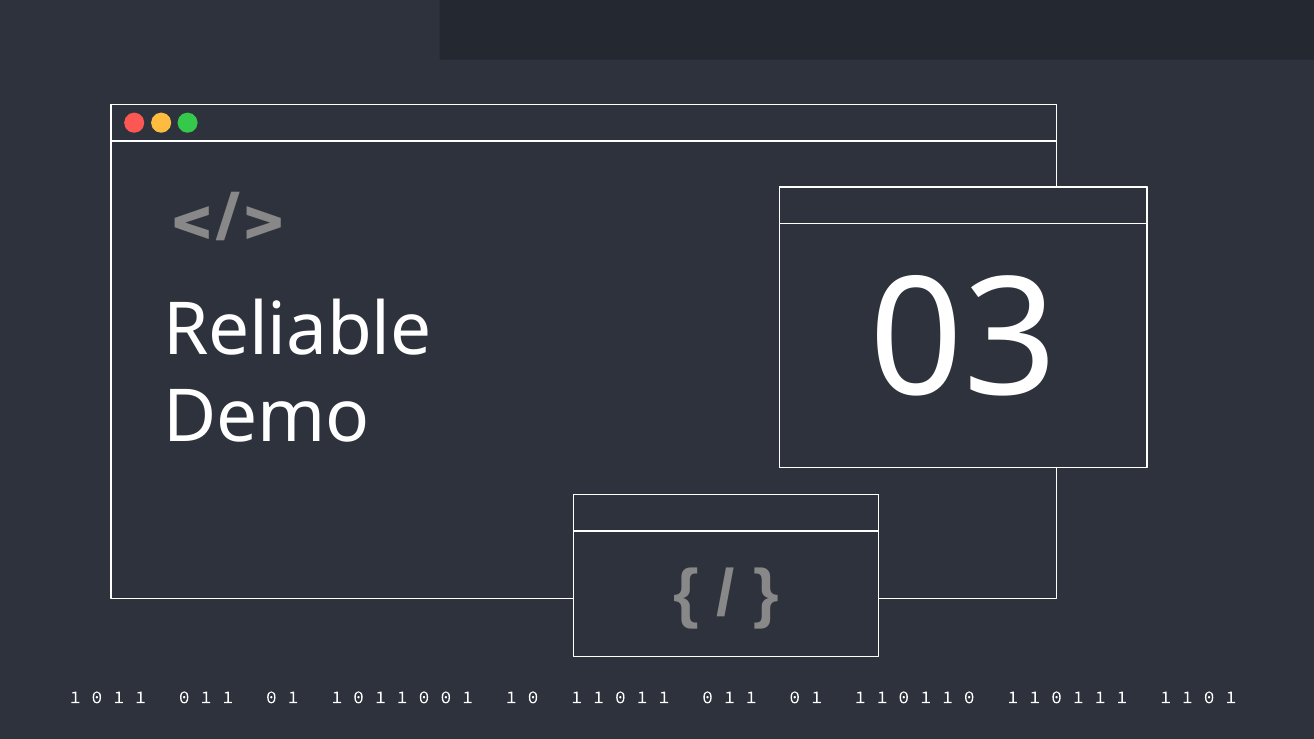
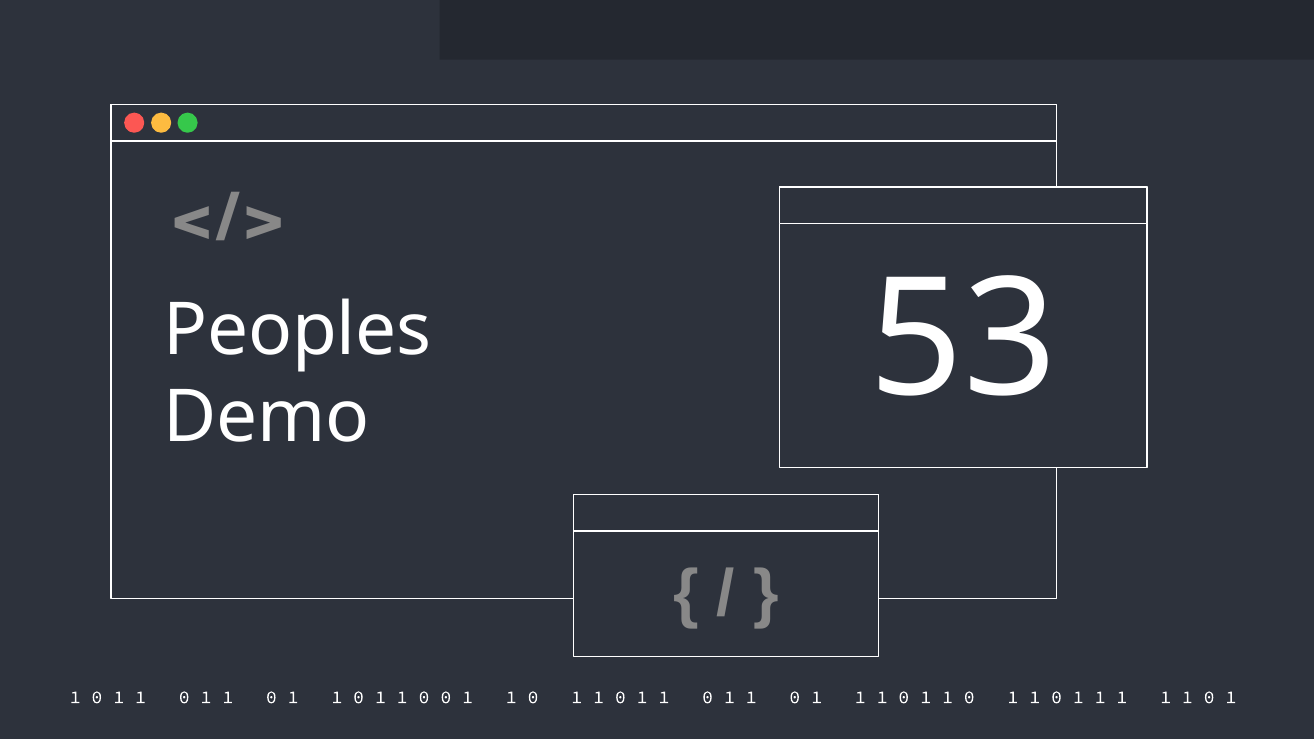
Reliable: Reliable -> Peoples
03: 03 -> 53
